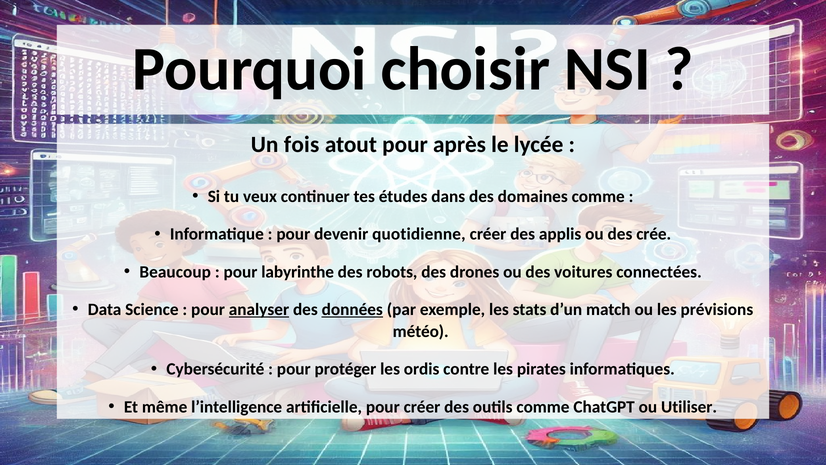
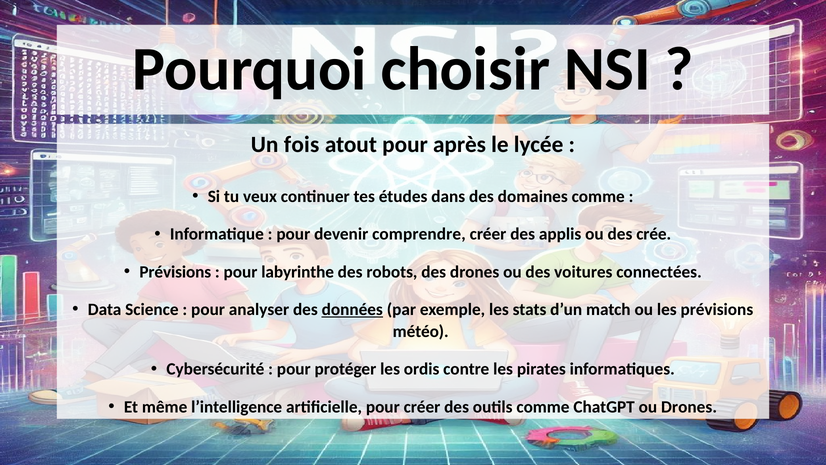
quotidienne: quotidienne -> comprendre
Beaucoup at (175, 272): Beaucoup -> Prévisions
analyser underline: present -> none
ou Utiliser: Utiliser -> Drones
